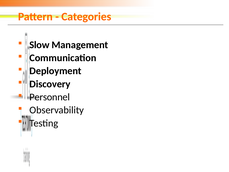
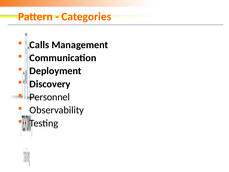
Slow: Slow -> Calls
